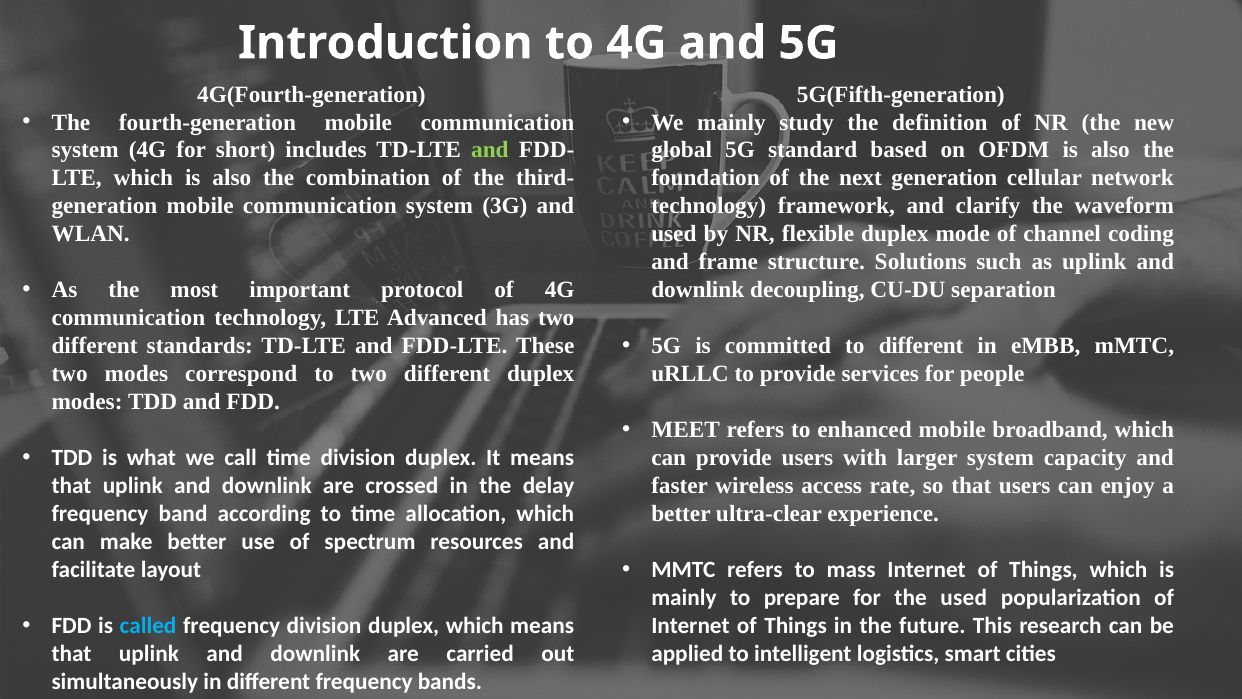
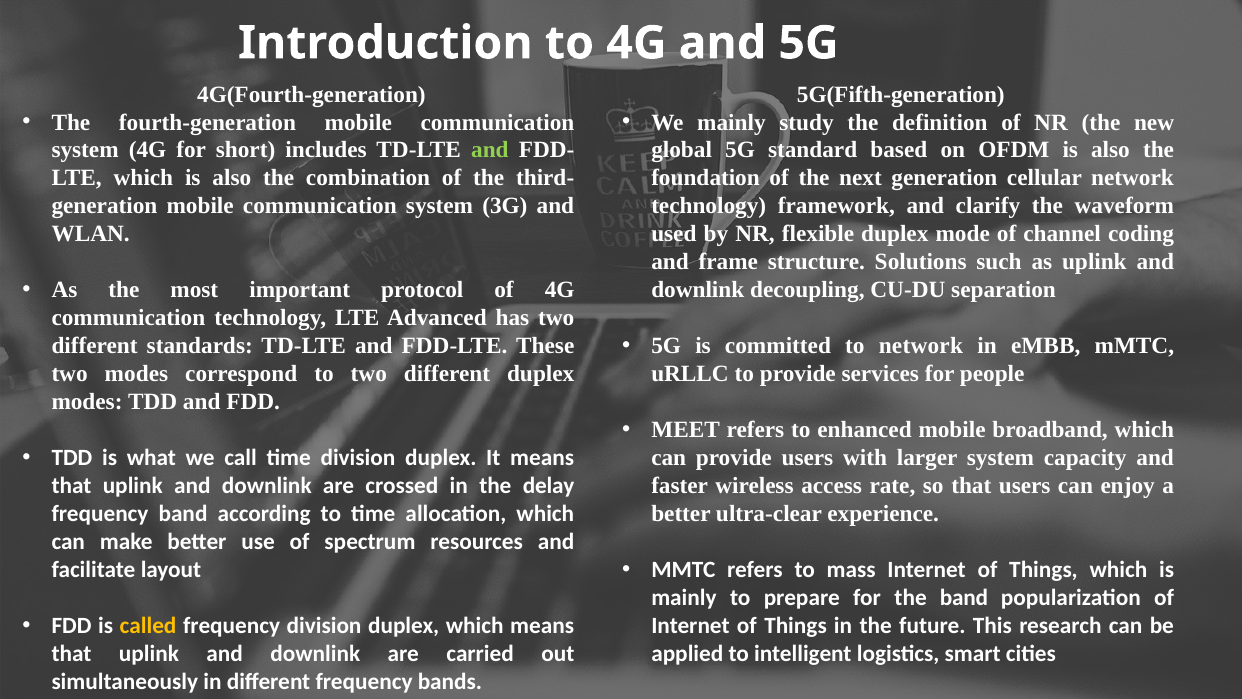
to different: different -> network
the used: used -> band
called colour: light blue -> yellow
